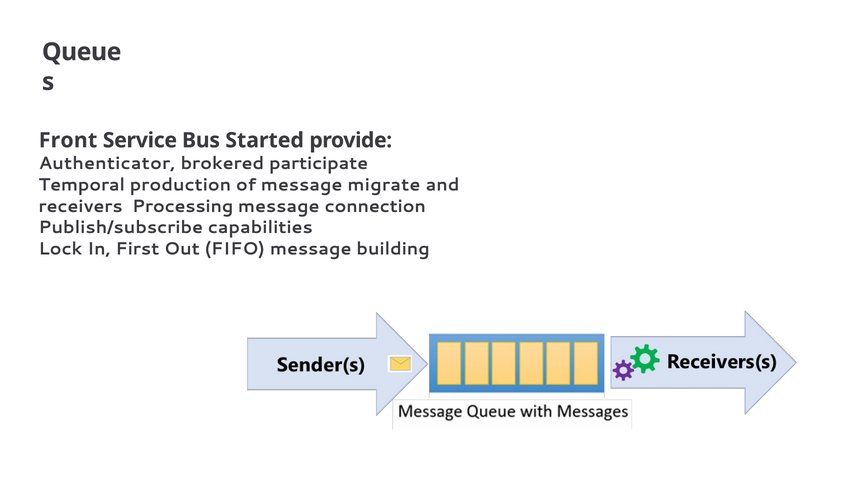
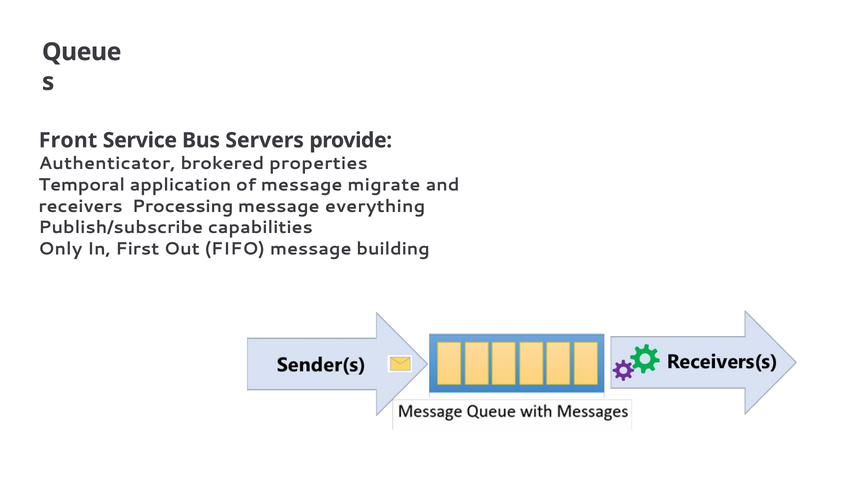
Started: Started -> Servers
participate: participate -> properties
production: production -> application
connection: connection -> everything
Lock: Lock -> Only
